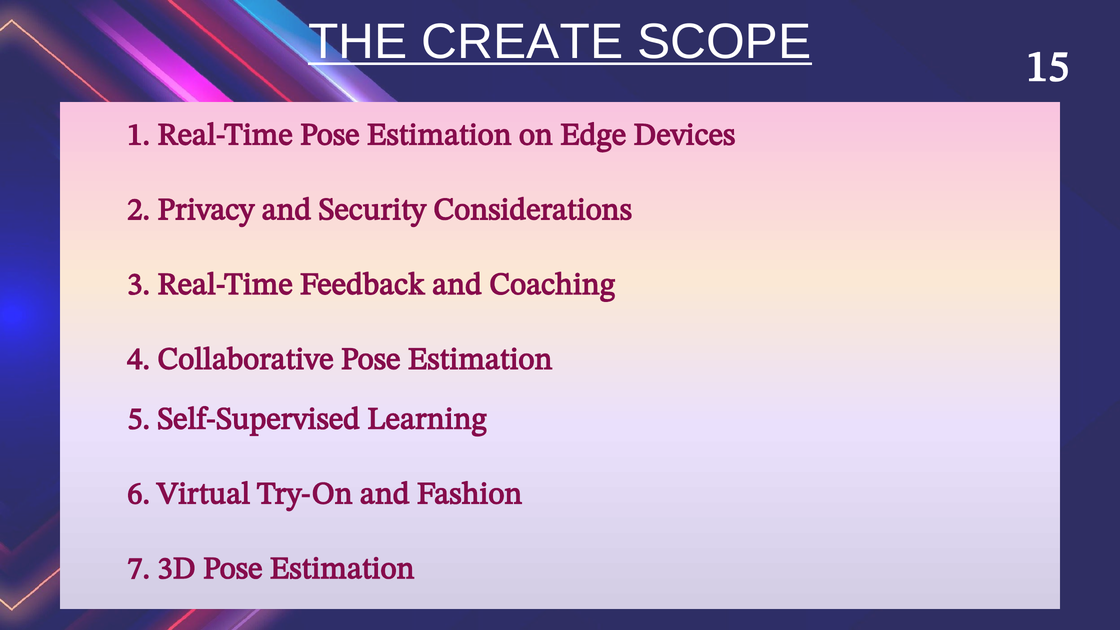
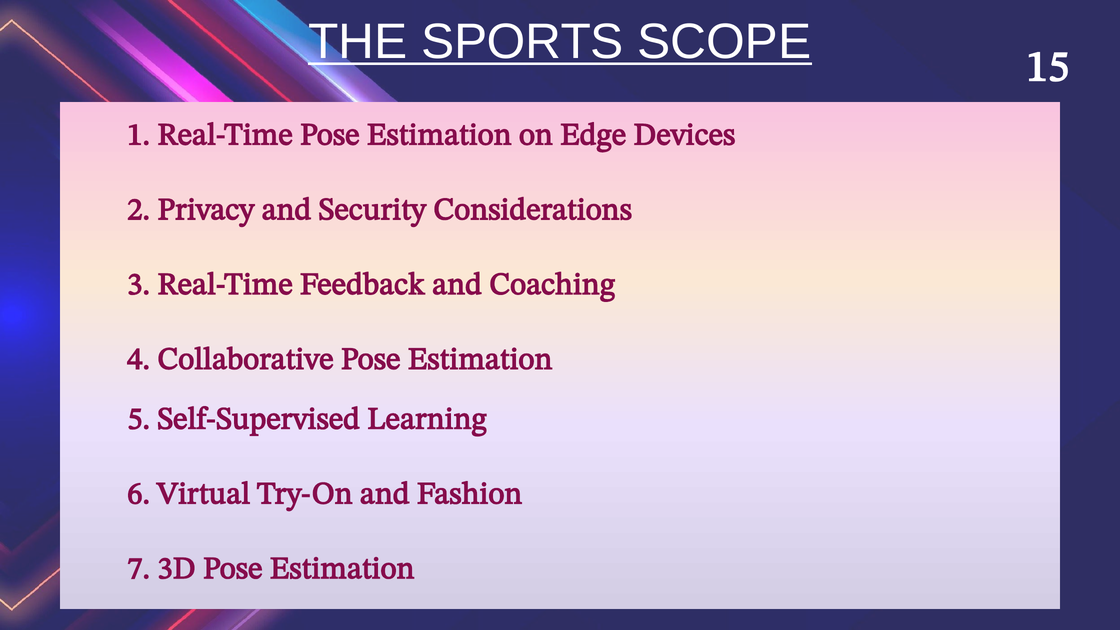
CREATE: CREATE -> SPORTS
